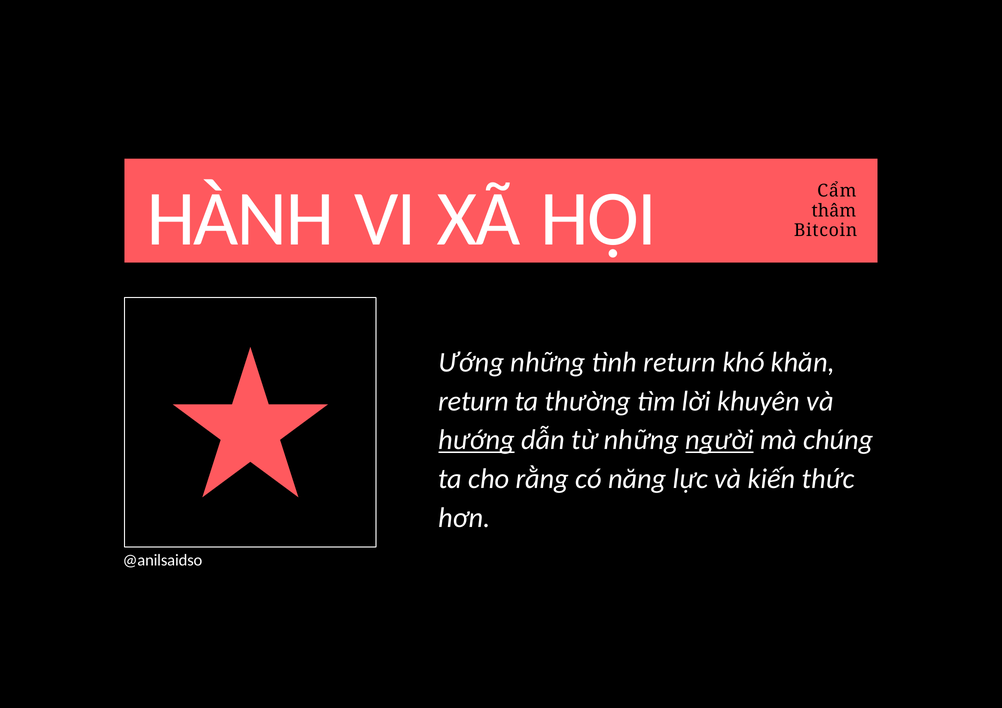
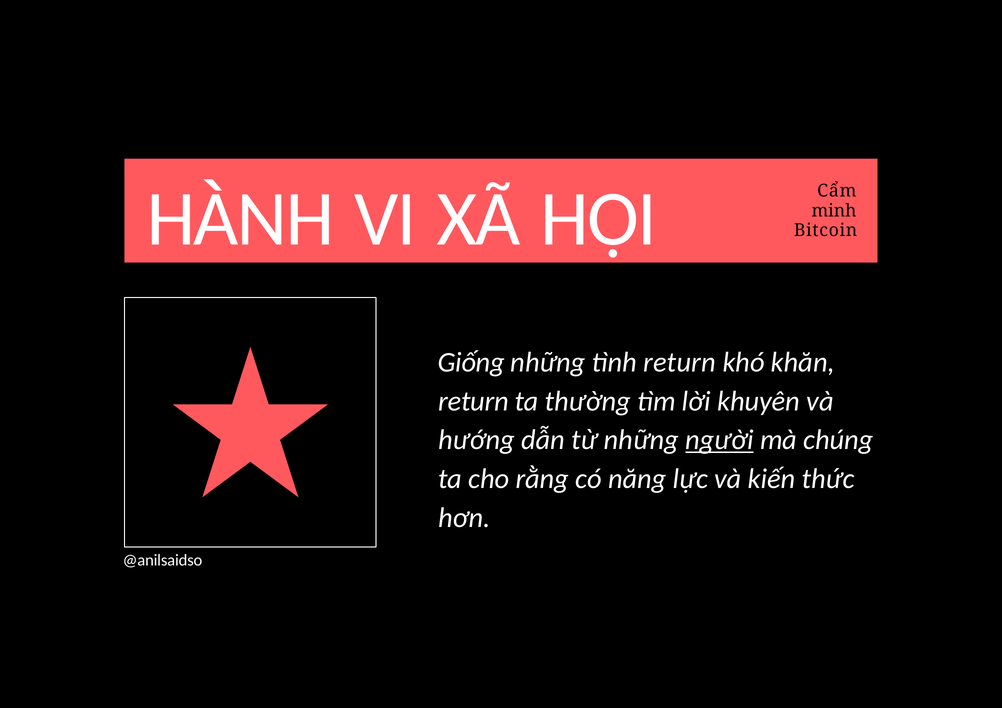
thâm: thâm -> minh
Ướng: Ướng -> Giống
hướng underline: present -> none
